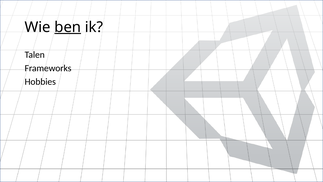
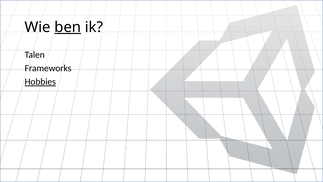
Hobbies underline: none -> present
